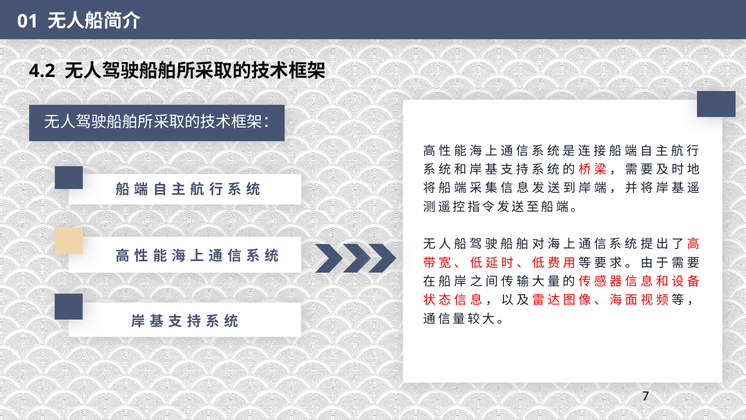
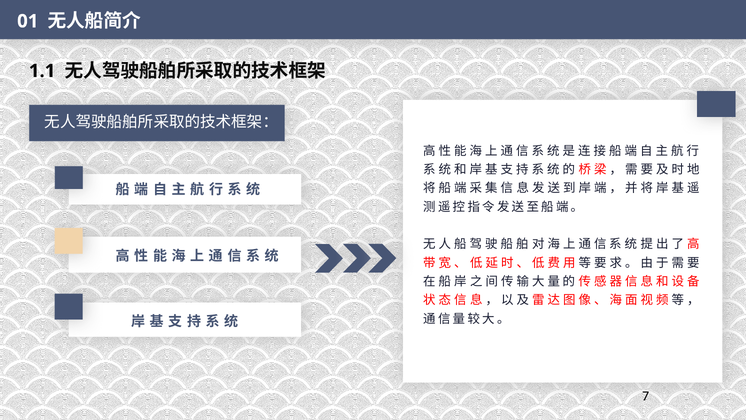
4.2: 4.2 -> 1.1
